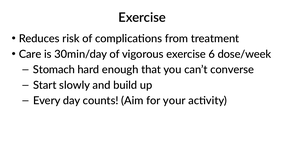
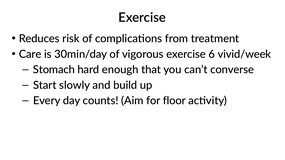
dose/week: dose/week -> vivid/week
your: your -> floor
